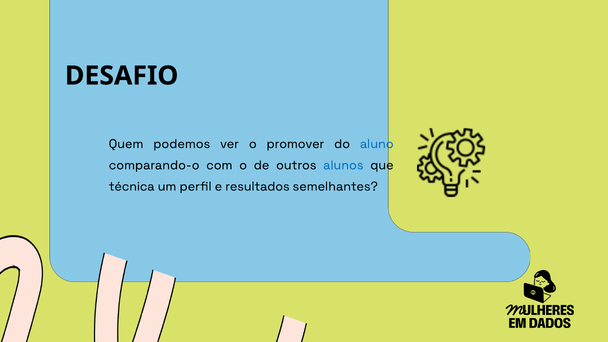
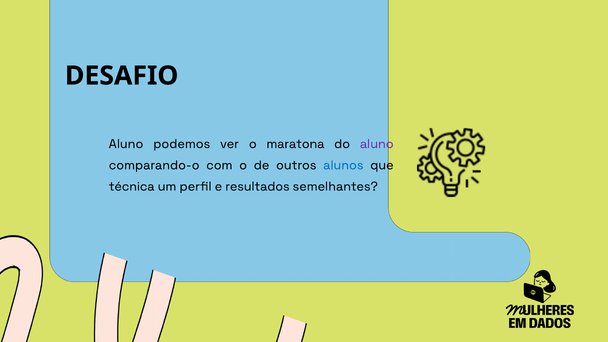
Quem at (126, 144): Quem -> Aluno
promover: promover -> maratona
aluno at (377, 144) colour: blue -> purple
